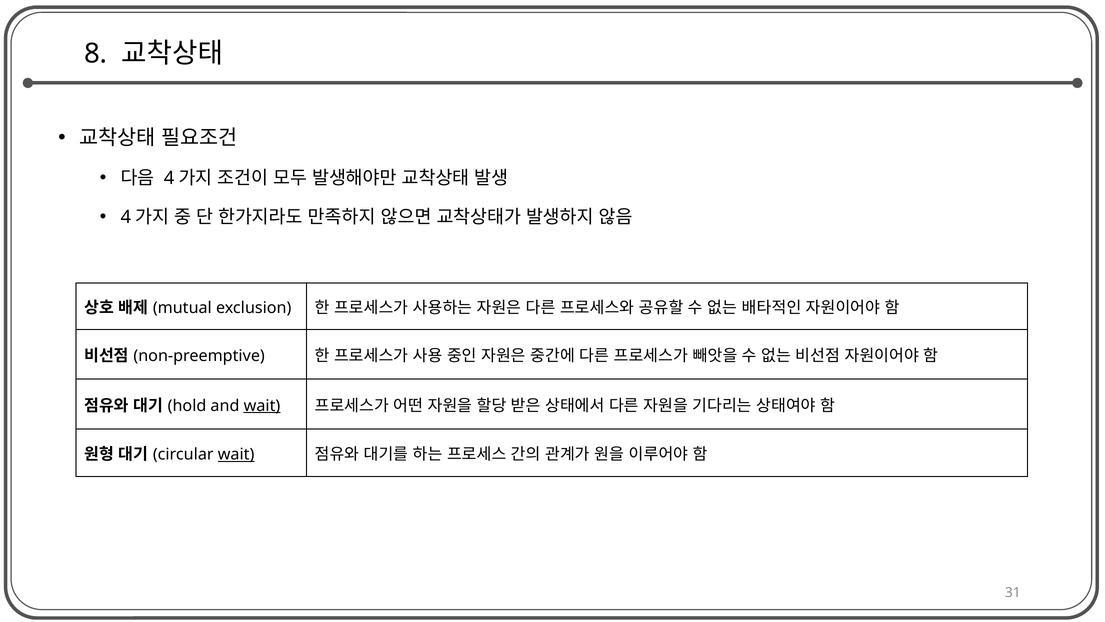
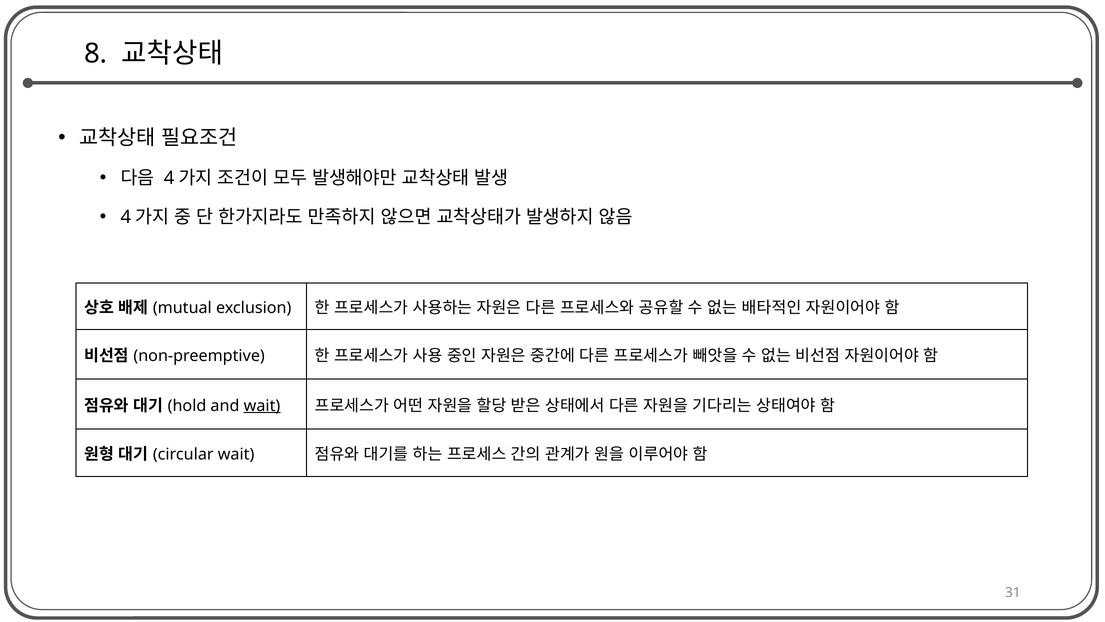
wait at (236, 454) underline: present -> none
